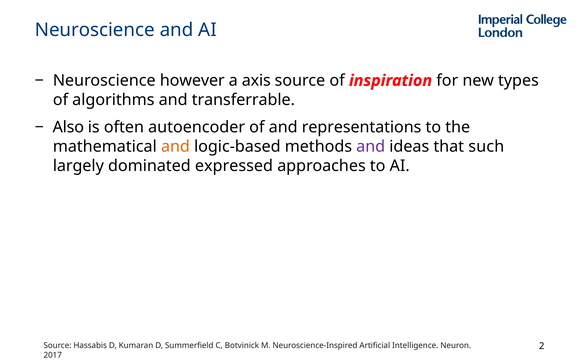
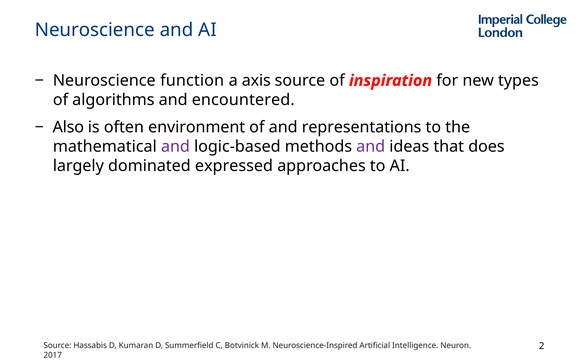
however: however -> function
transferrable: transferrable -> encountered
autoencoder: autoencoder -> environment
and at (175, 147) colour: orange -> purple
such: such -> does
